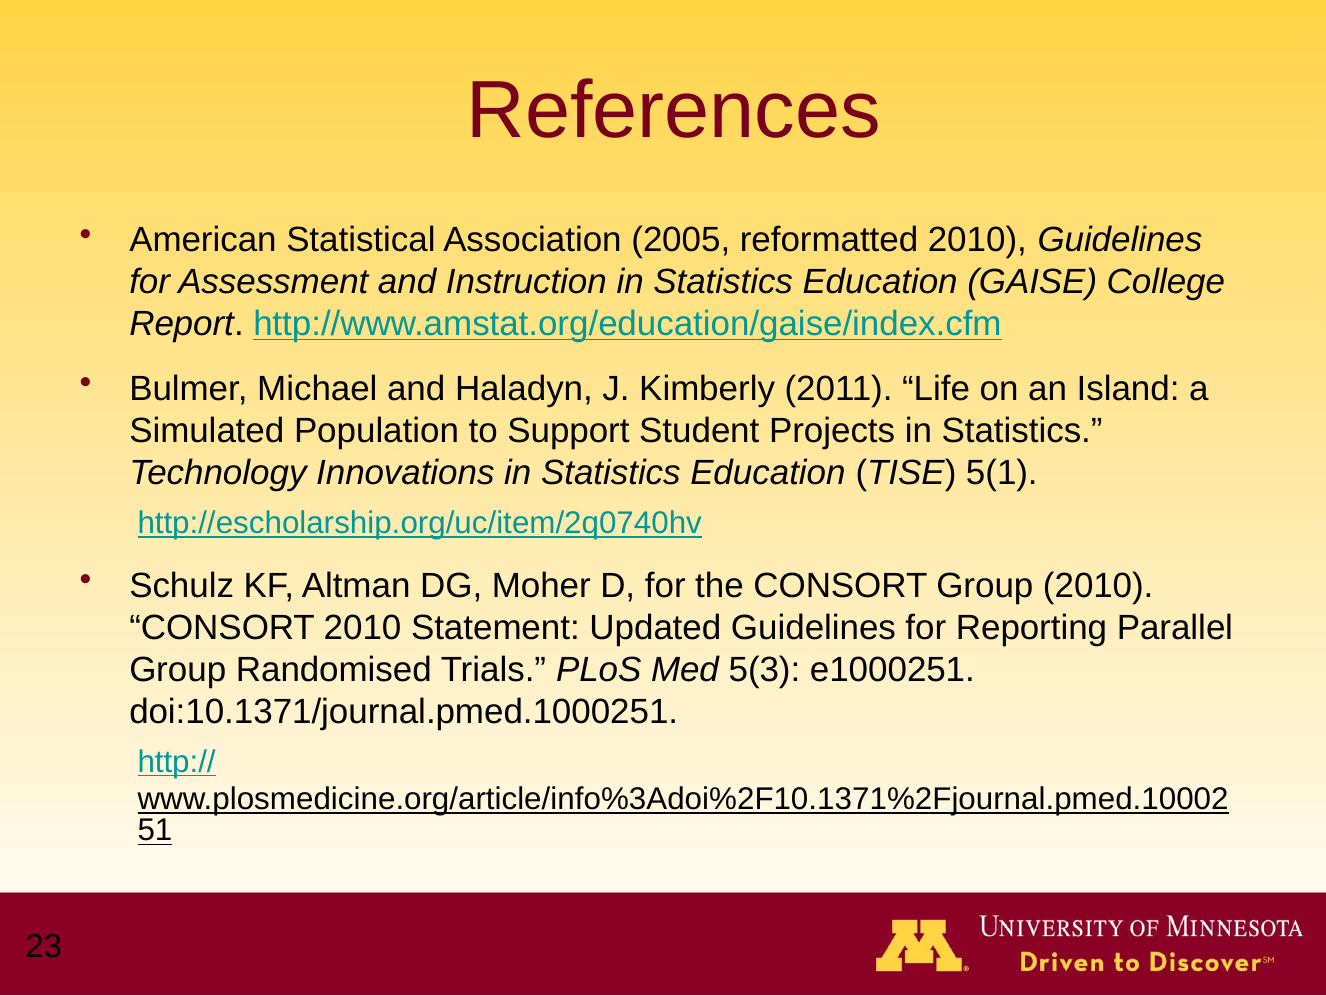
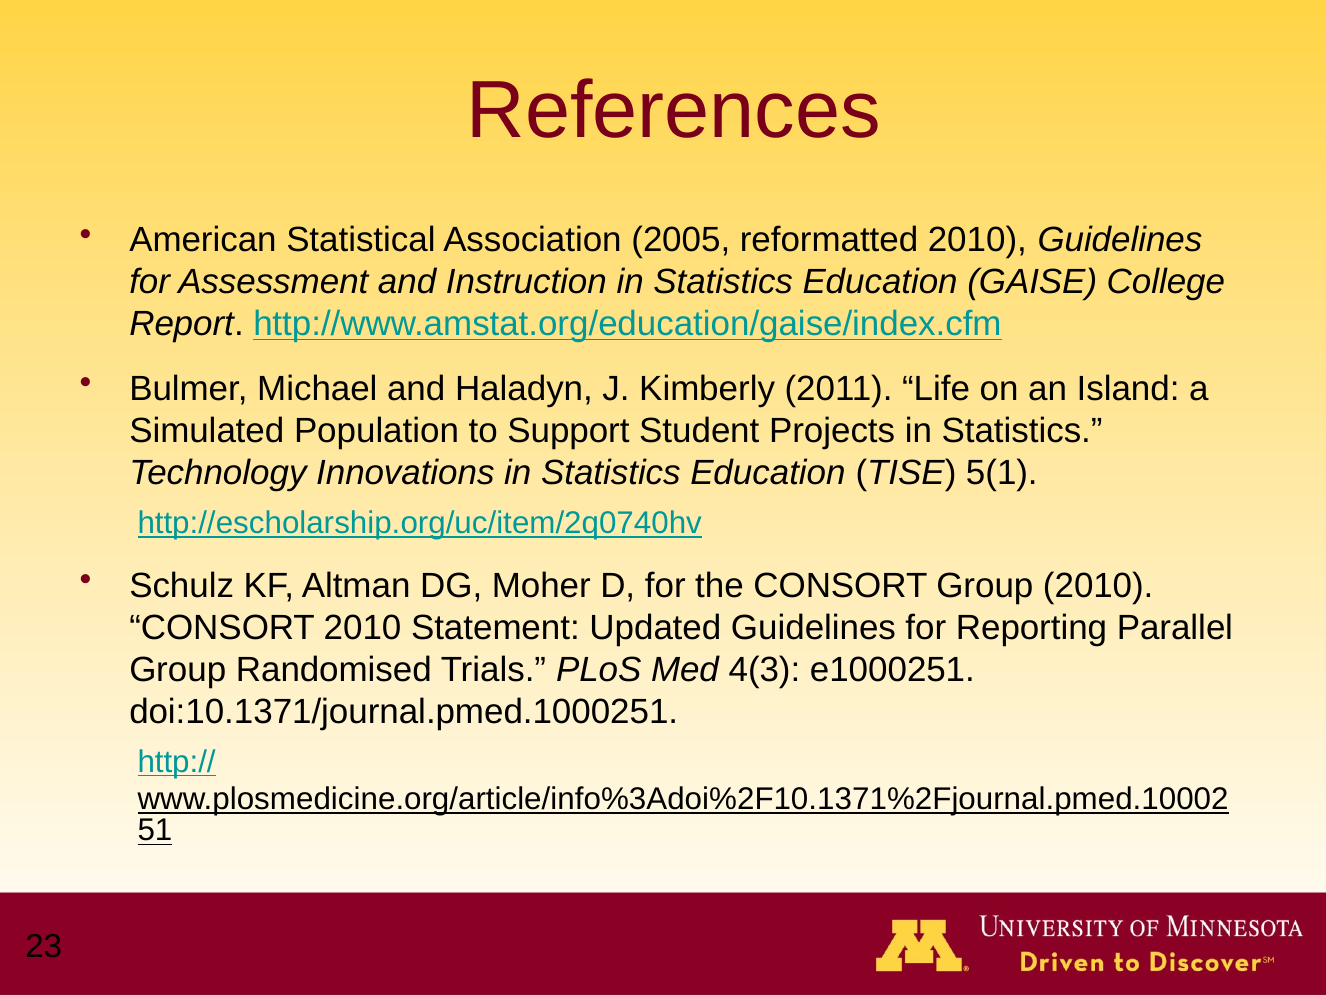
5(3: 5(3 -> 4(3
